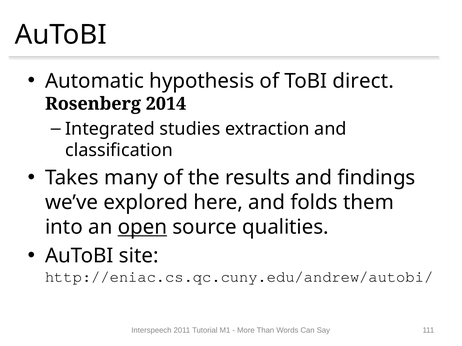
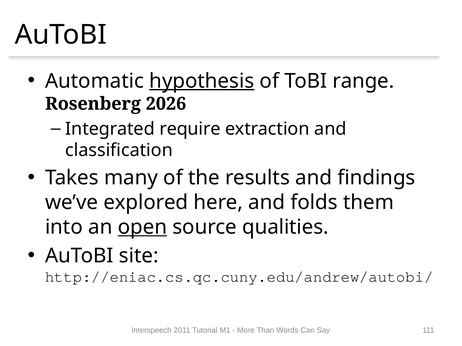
hypothesis underline: none -> present
direct: direct -> range
2014: 2014 -> 2026
studies: studies -> require
